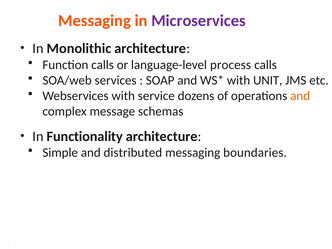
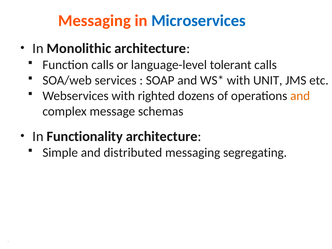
Microservices colour: purple -> blue
process: process -> tolerant
service: service -> righted
boundaries: boundaries -> segregating
